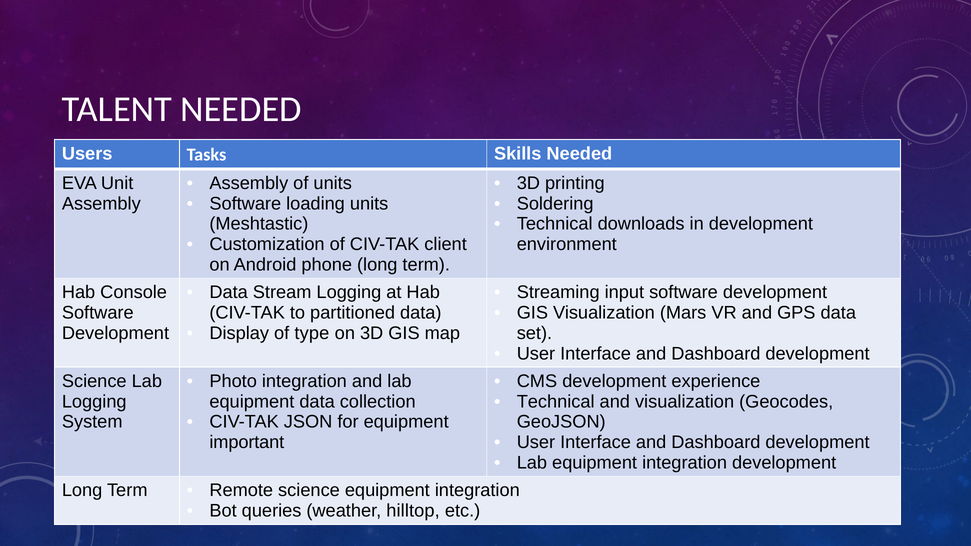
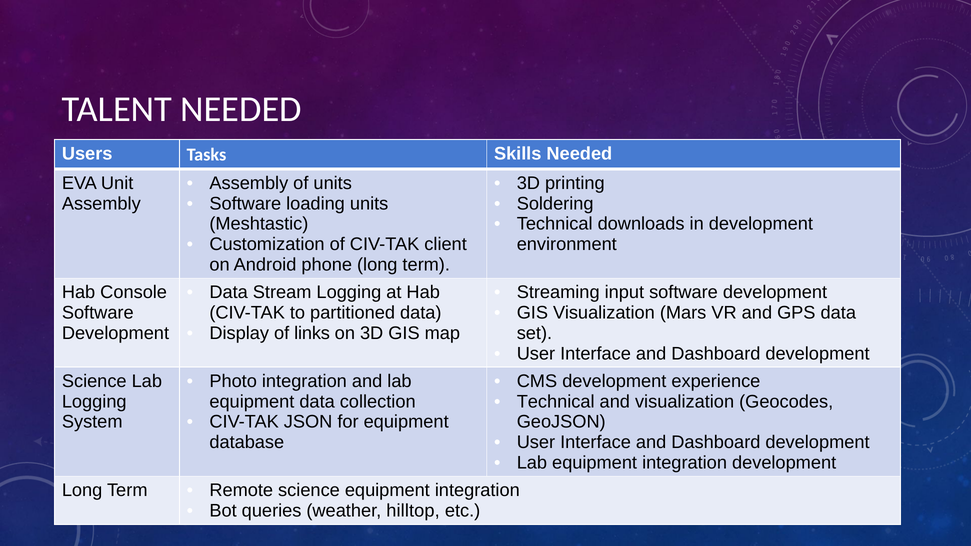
type: type -> links
important: important -> database
